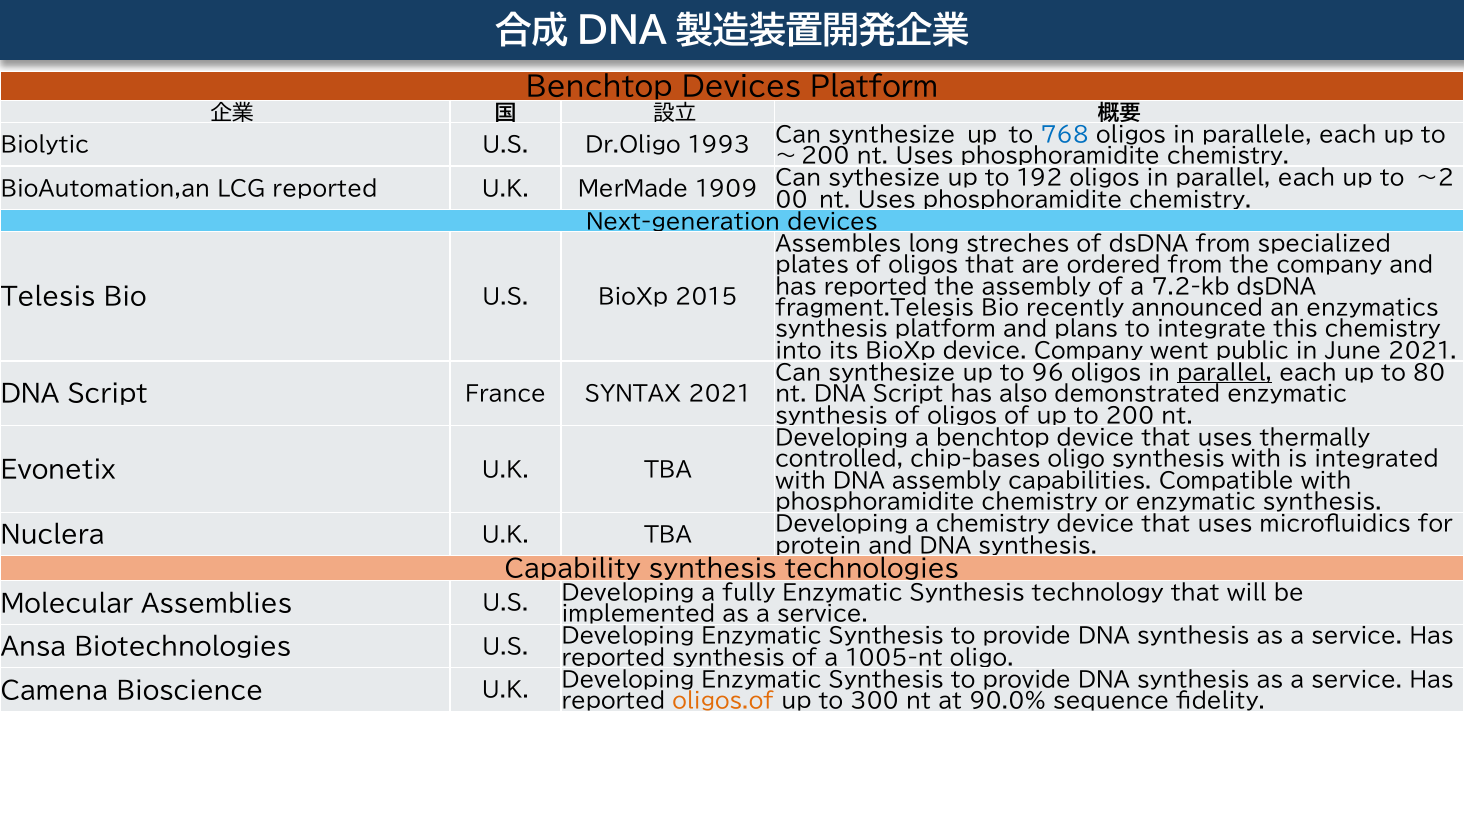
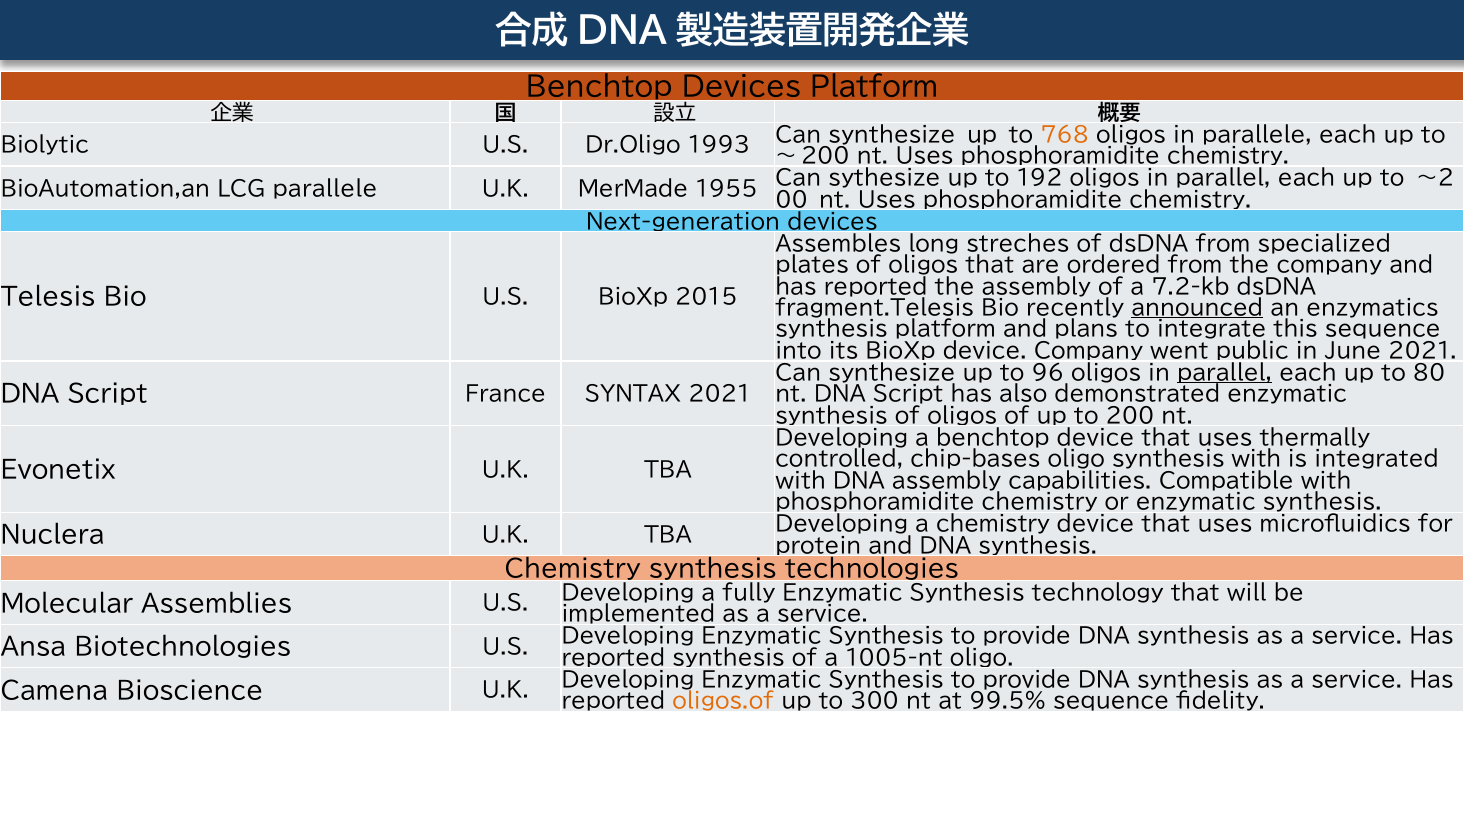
768 colour: blue -> orange
LCG reported: reported -> parallele
1909: 1909 -> 1955
announced underline: none -> present
this chemistry: chemistry -> sequence
Capability at (573, 569): Capability -> Chemistry
90.0%: 90.0% -> 99.5%
